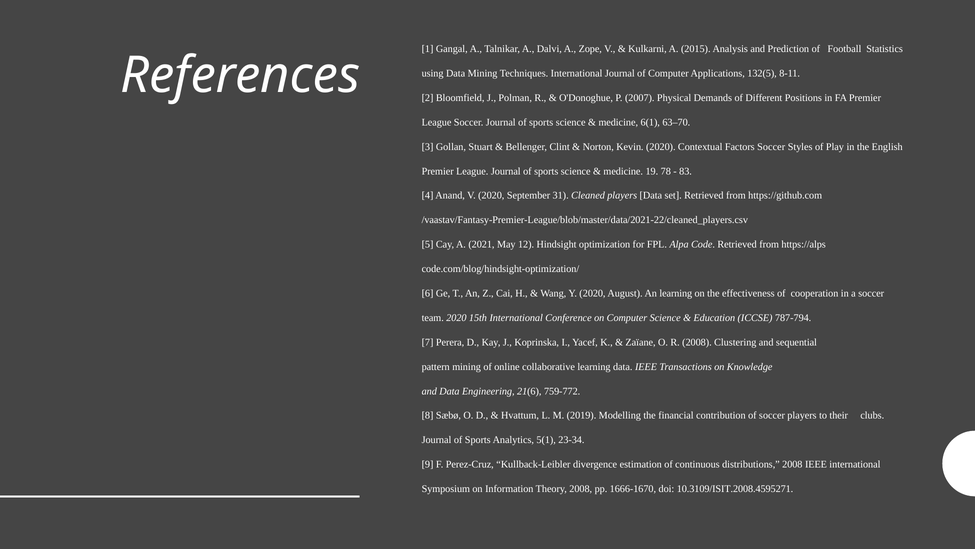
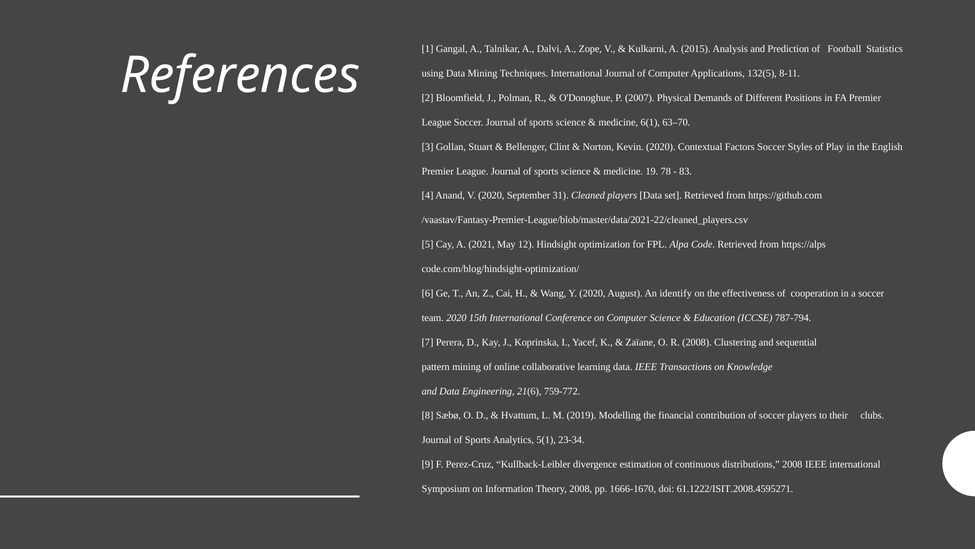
An learning: learning -> identify
10.3109/ISIT.2008.4595271: 10.3109/ISIT.2008.4595271 -> 61.1222/ISIT.2008.4595271
